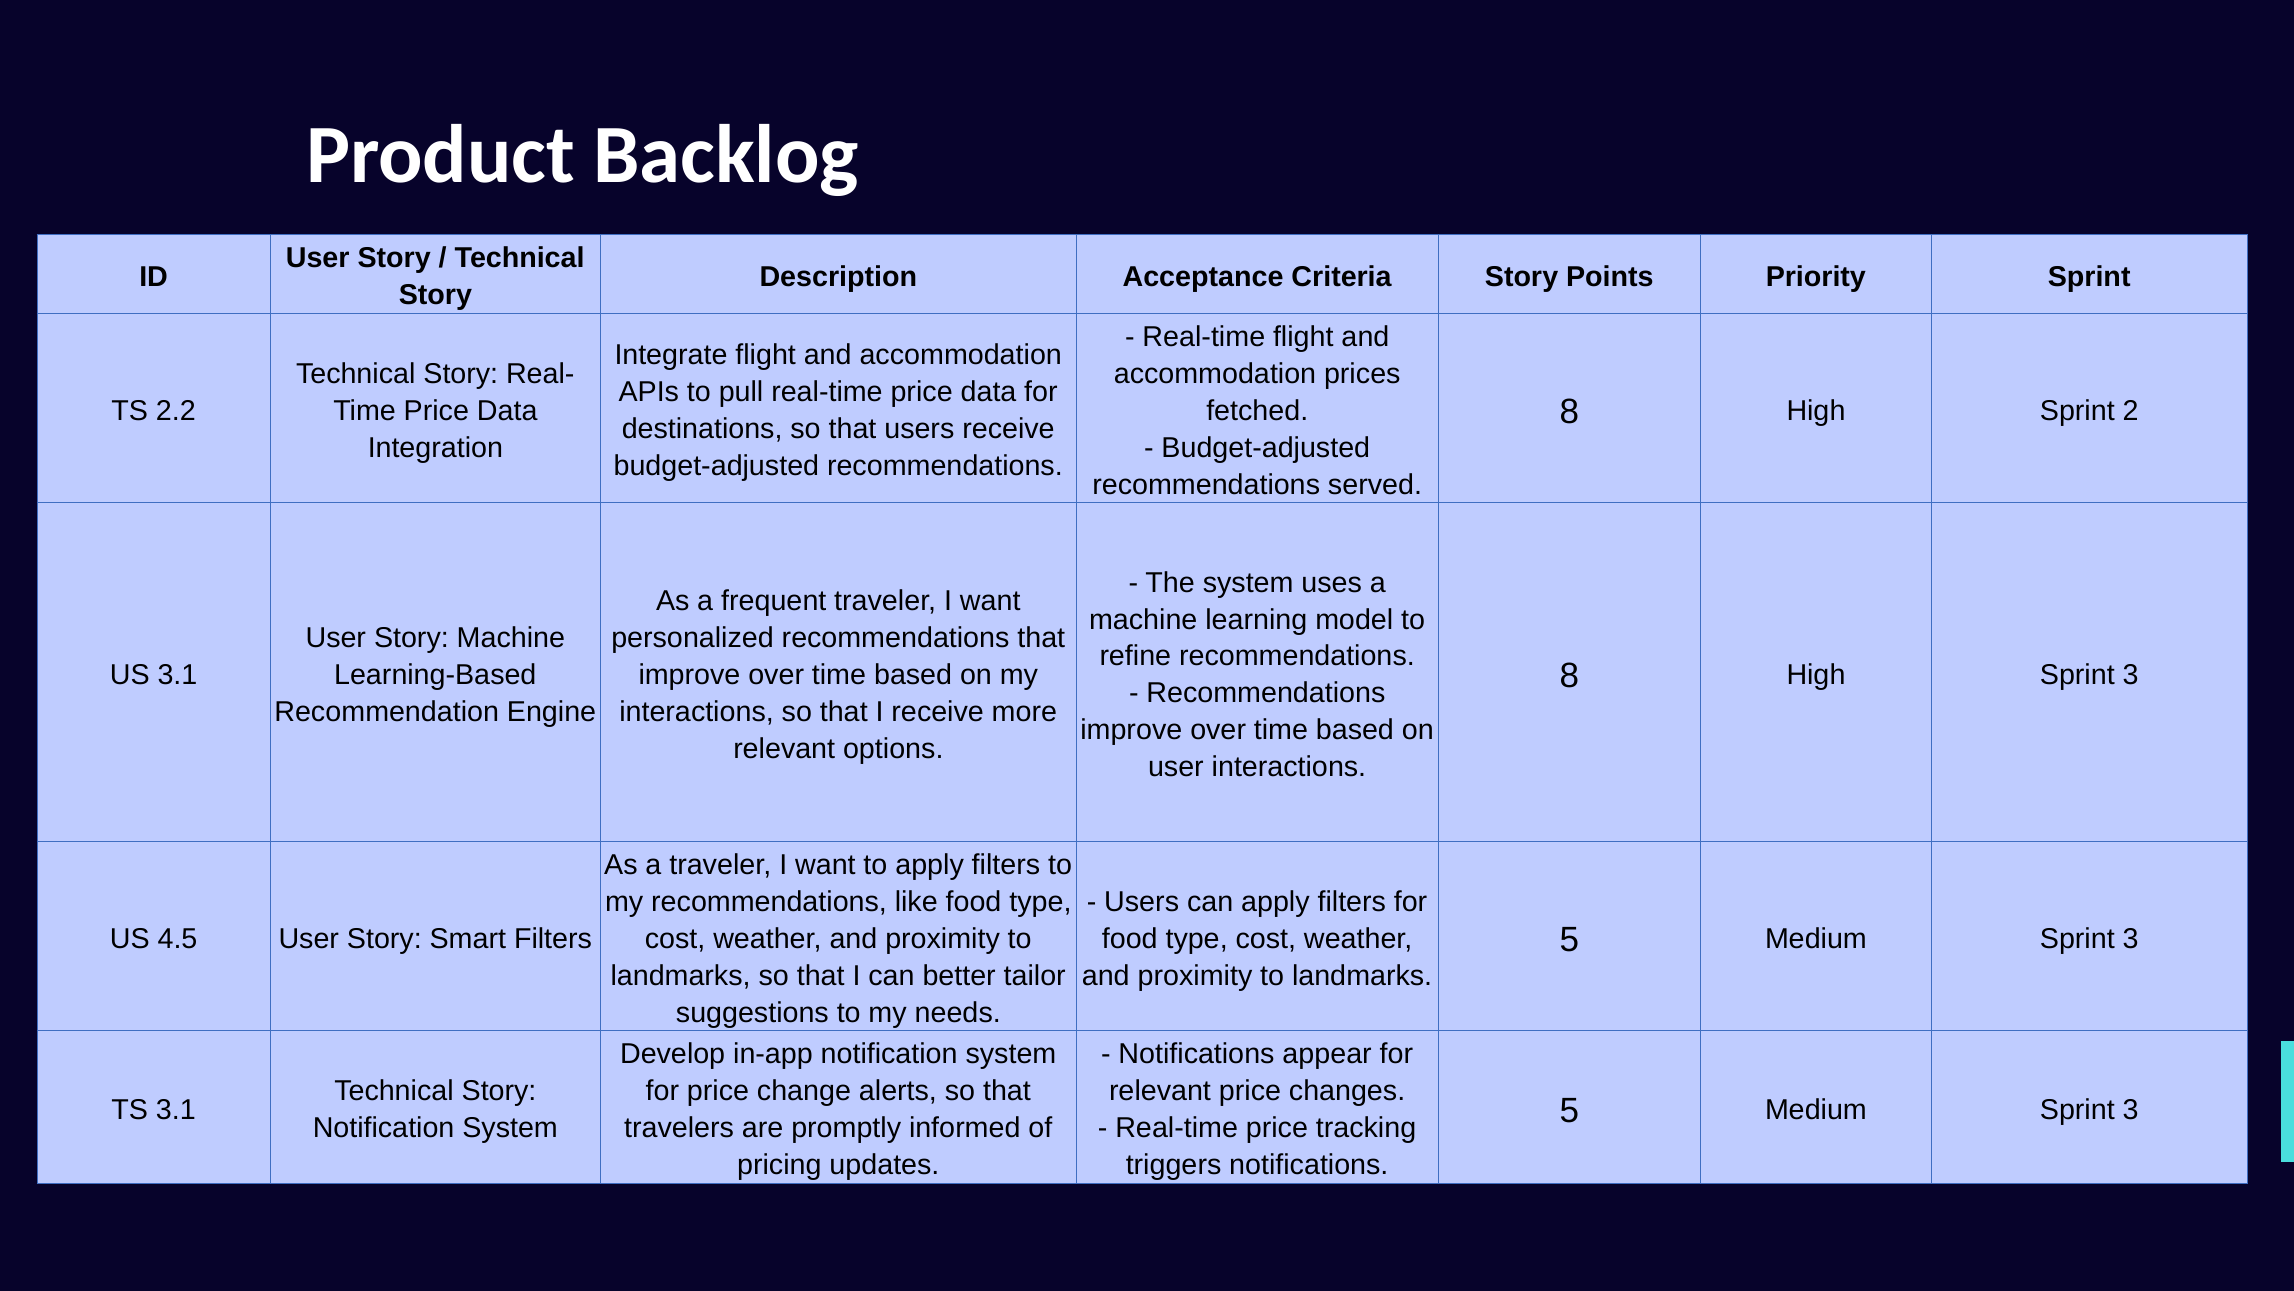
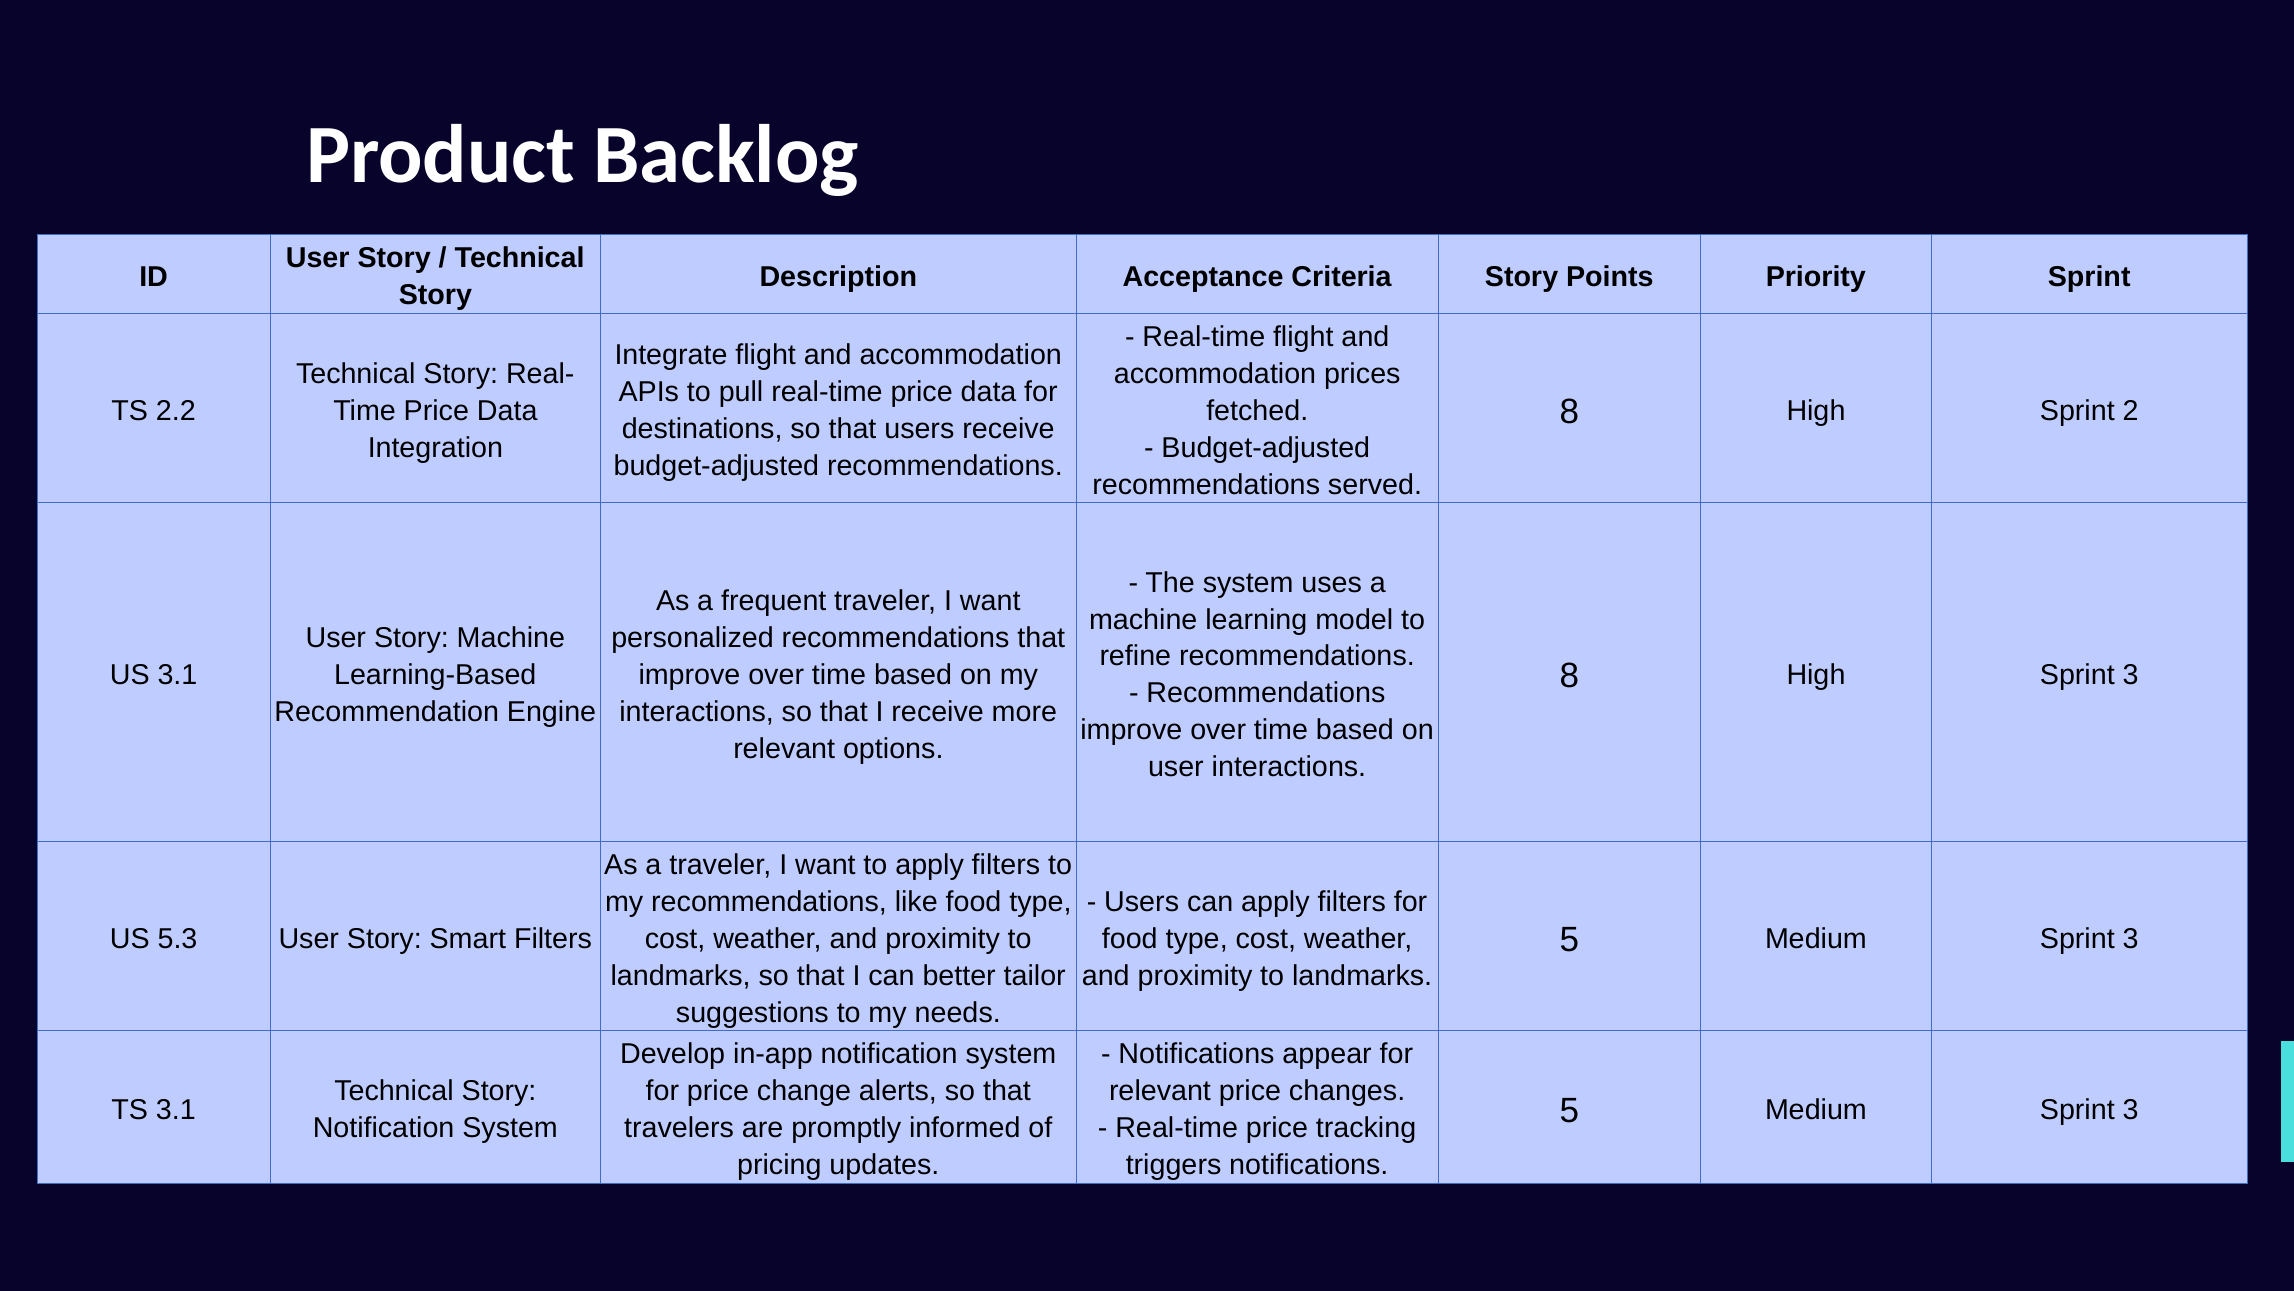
4.5: 4.5 -> 5.3
